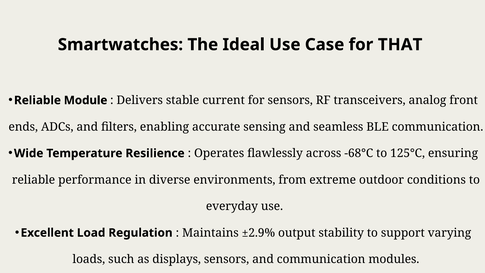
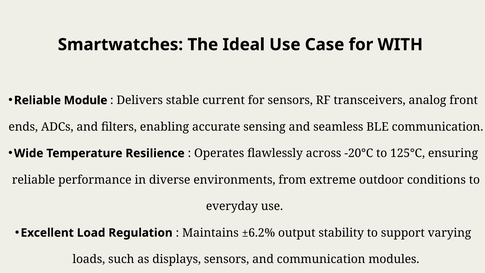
THAT: THAT -> WITH
-68°C: -68°C -> -20°C
±2.9%: ±2.9% -> ±6.2%
